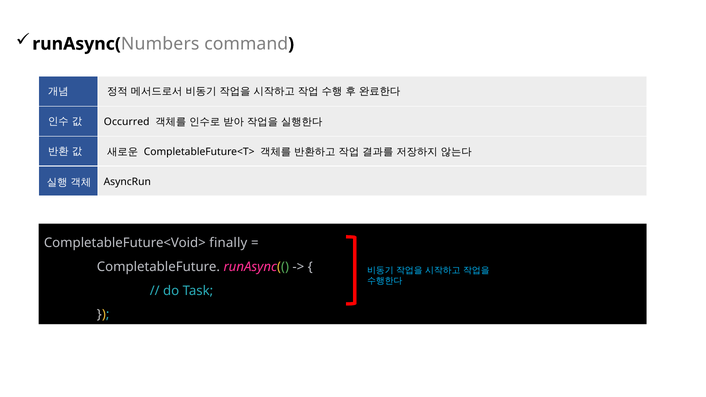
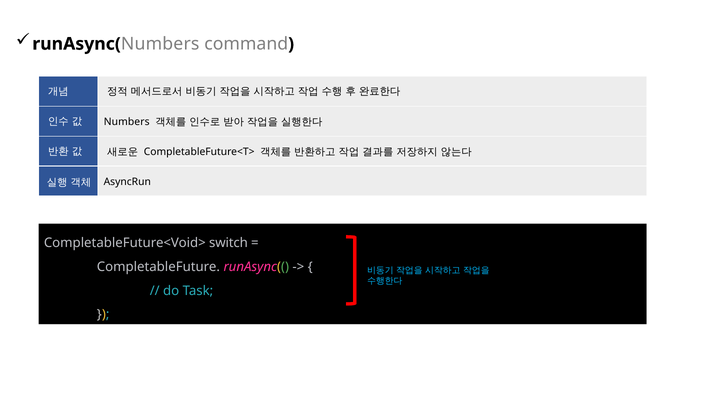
Occurred at (127, 122): Occurred -> Numbers
finally: finally -> switch
